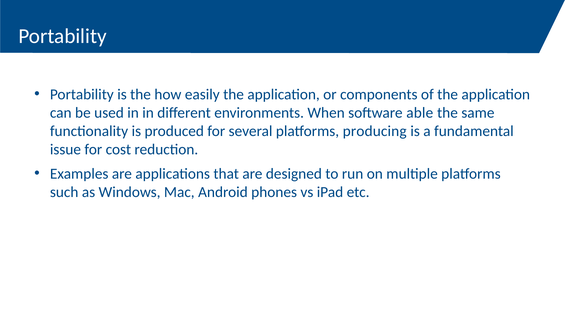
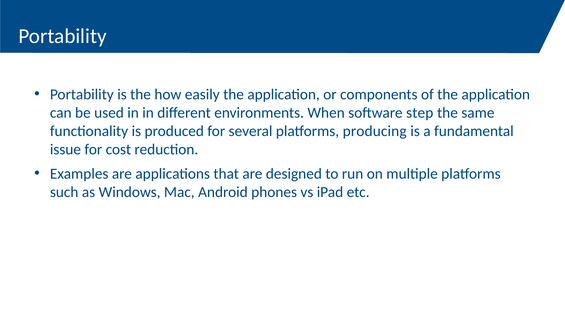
able: able -> step
